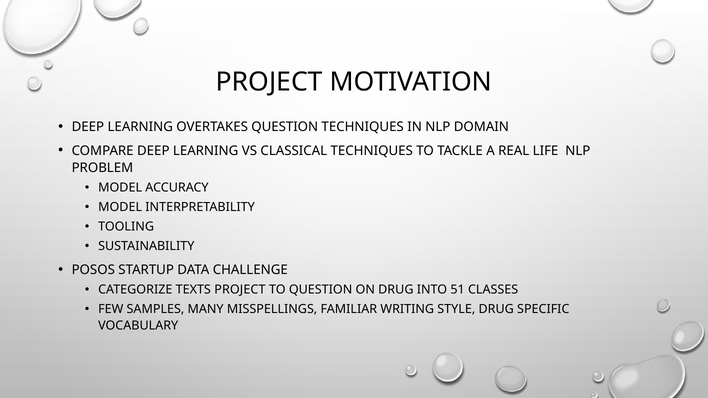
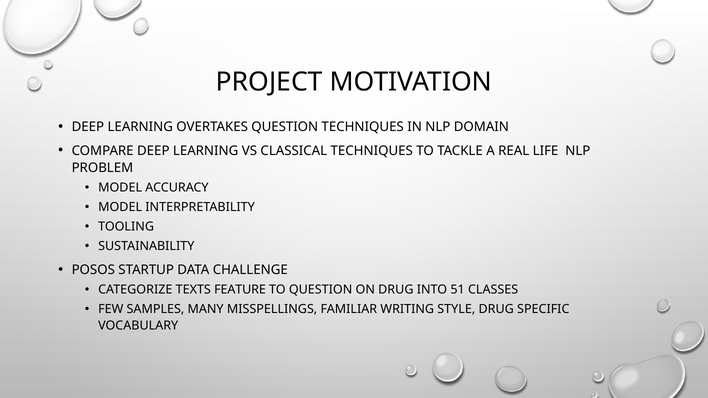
TEXTS PROJECT: PROJECT -> FEATURE
